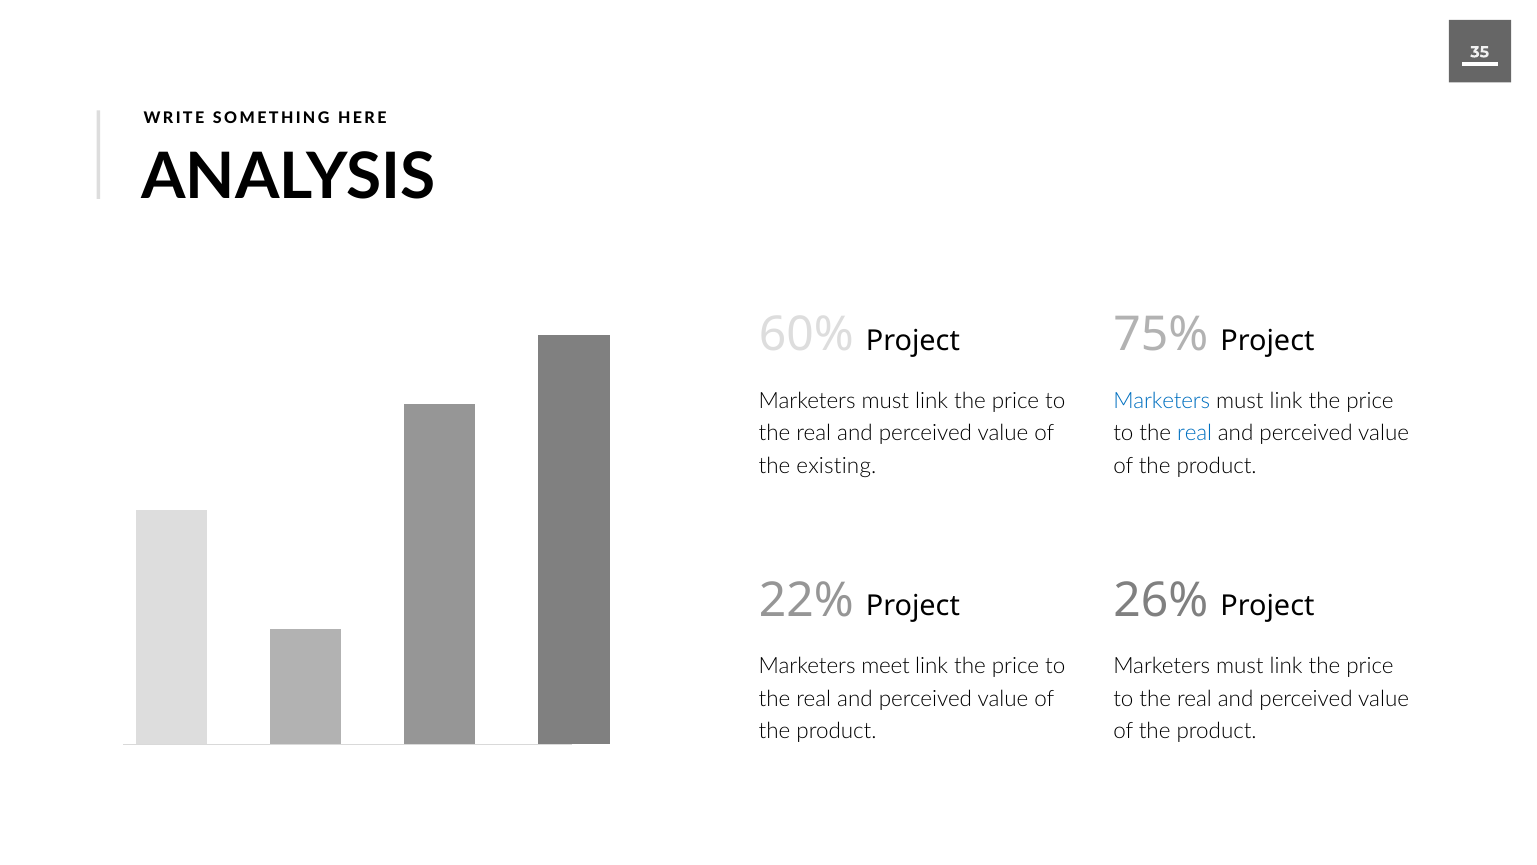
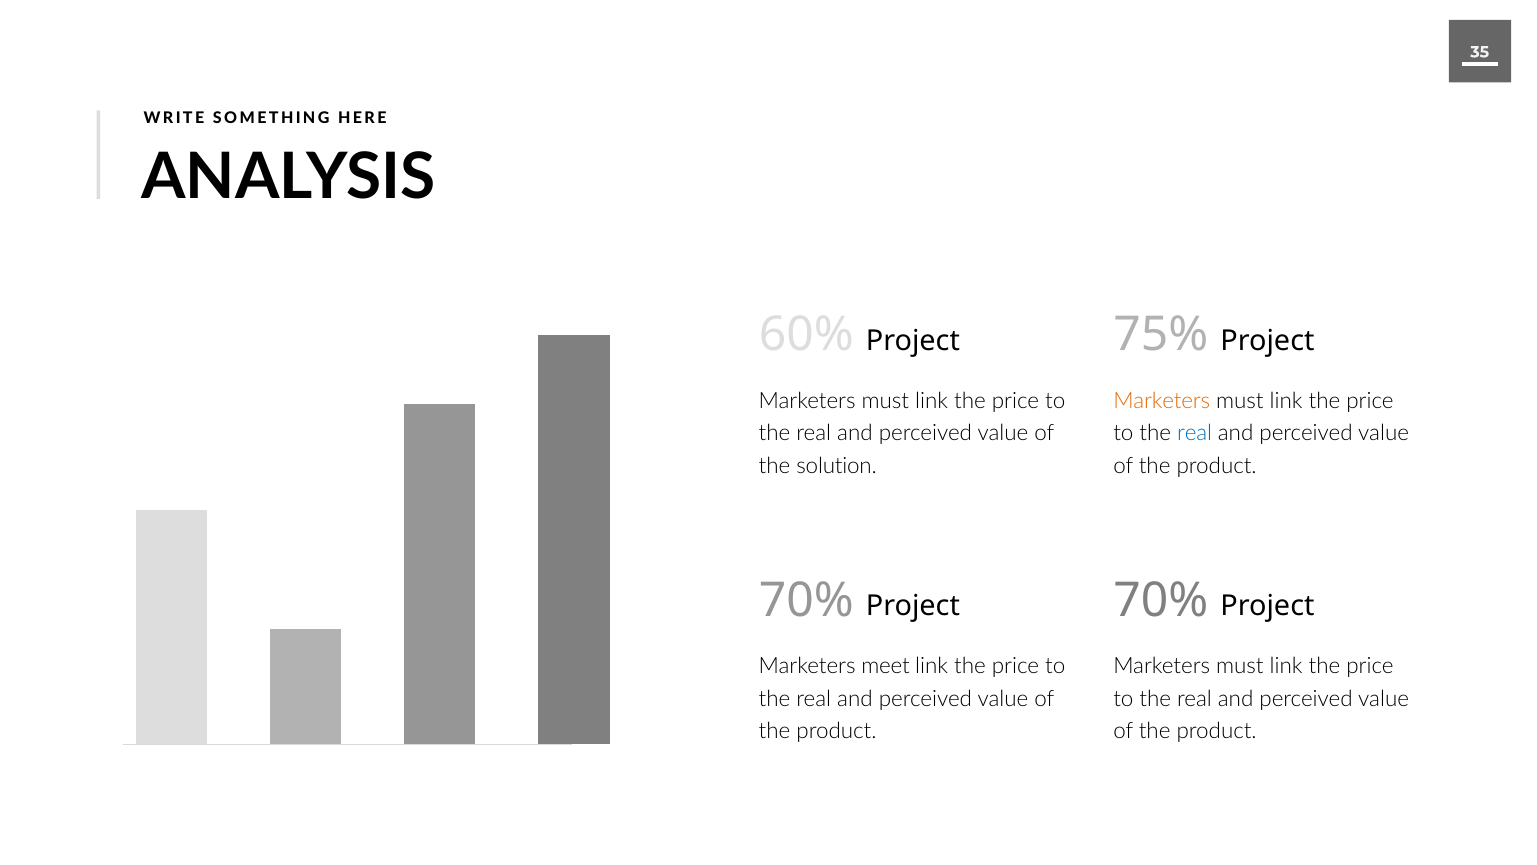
Marketers at (1162, 401) colour: blue -> orange
existing: existing -> solution
22% at (806, 600): 22% -> 70%
26% at (1161, 600): 26% -> 70%
